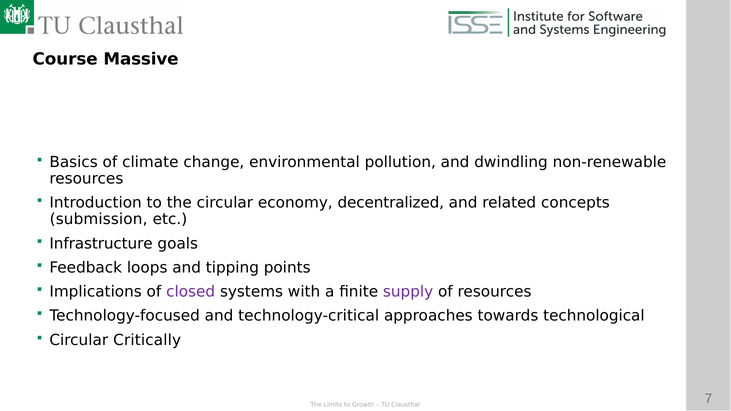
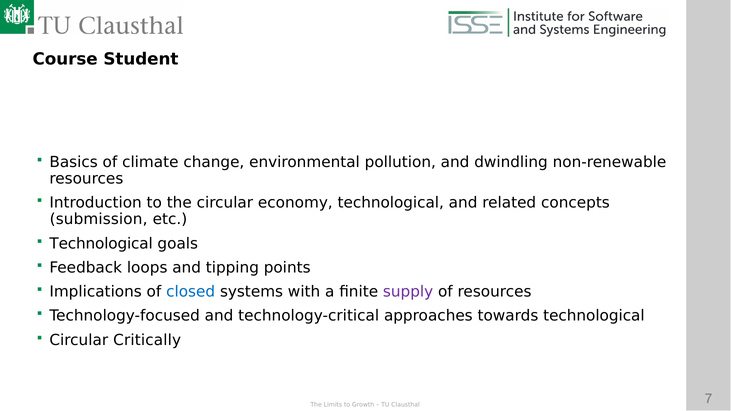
Massive: Massive -> Student
economy decentralized: decentralized -> technological
Infrastructure at (101, 244): Infrastructure -> Technological
closed colour: purple -> blue
